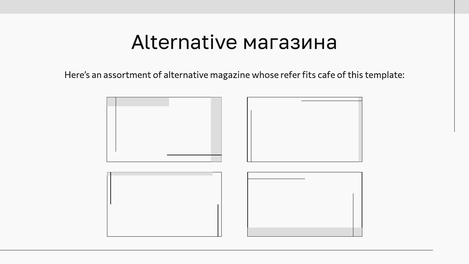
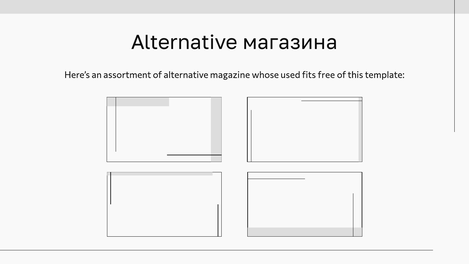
refer: refer -> used
cafe: cafe -> free
